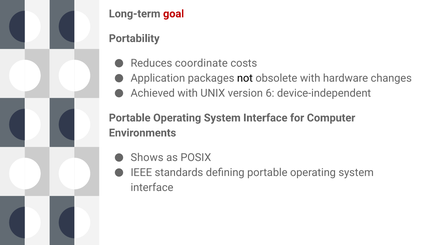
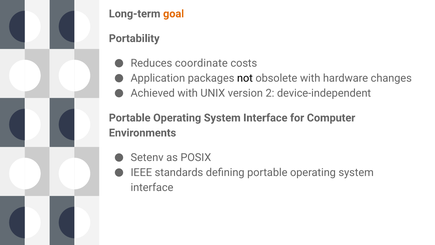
goal colour: red -> orange
6: 6 -> 2
Shows: Shows -> Setenv
